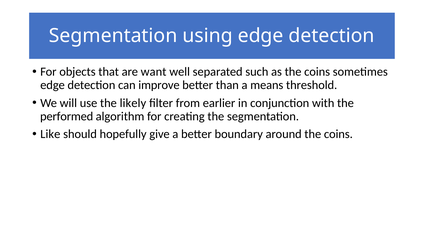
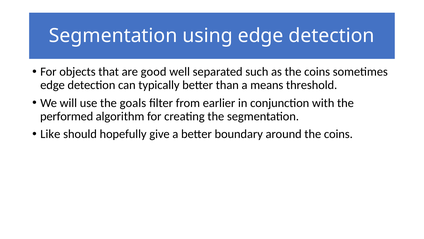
want: want -> good
improve: improve -> typically
likely: likely -> goals
